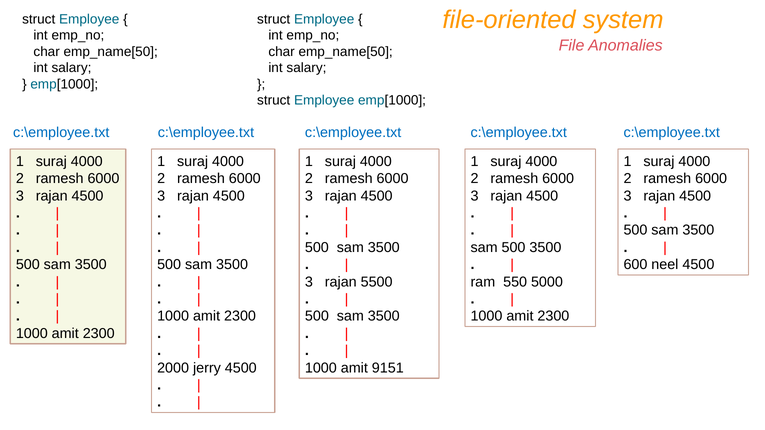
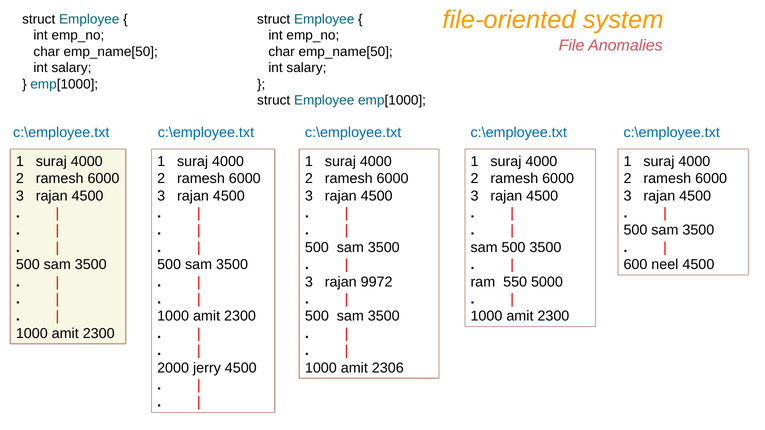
5500: 5500 -> 9972
9151: 9151 -> 2306
